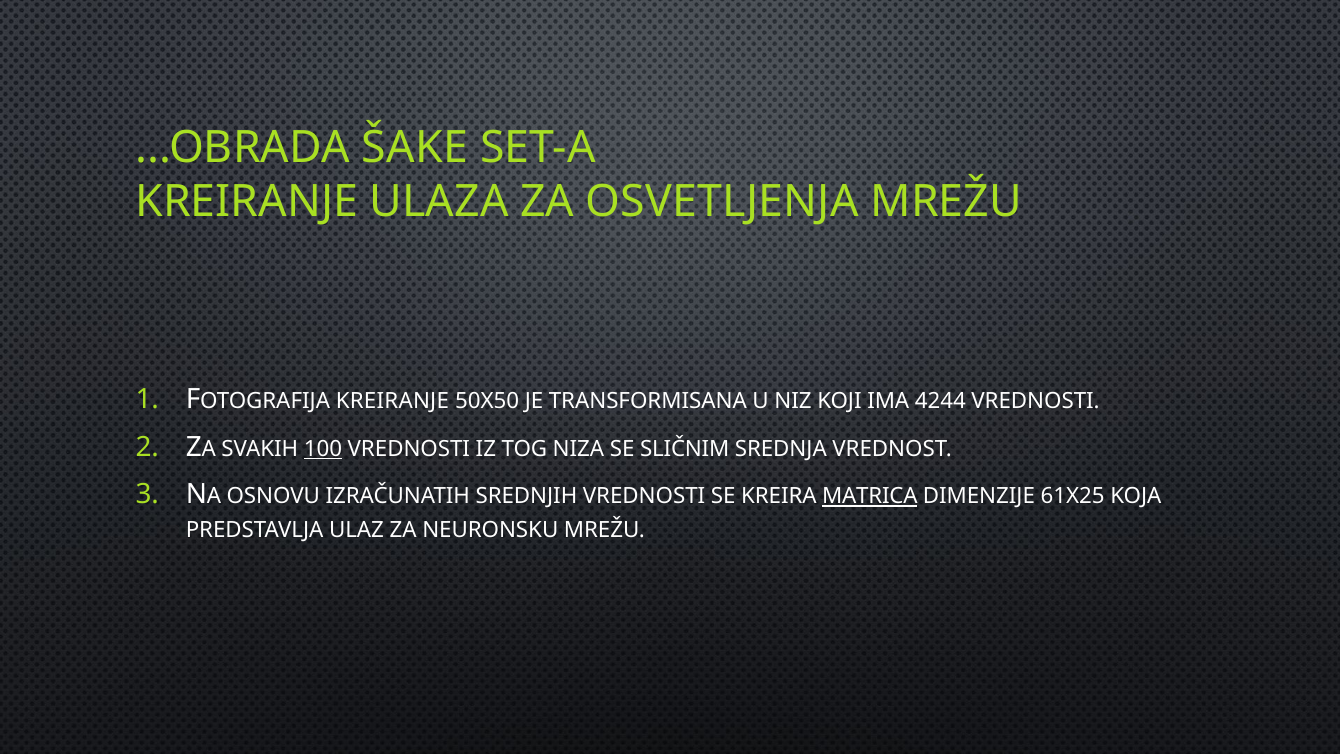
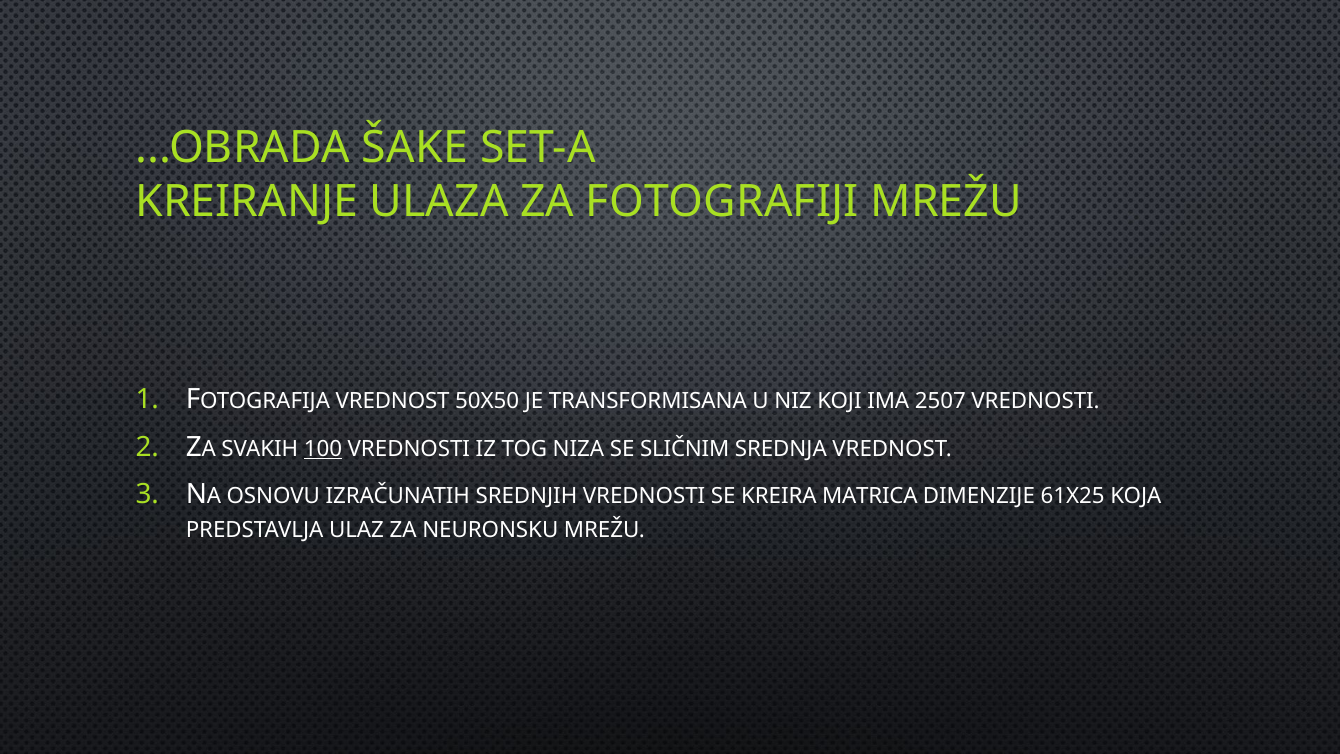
OSVETLJENJA: OSVETLJENJA -> FOTOGRAFIJI
KREIRANJE at (392, 401): KREIRANJE -> VREDNOST
4244: 4244 -> 2507
MATRICA underline: present -> none
